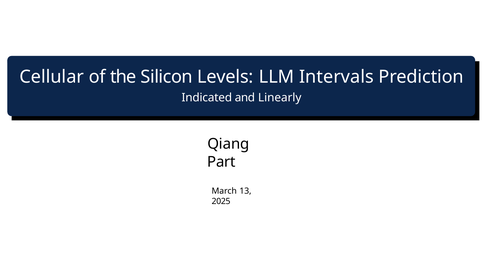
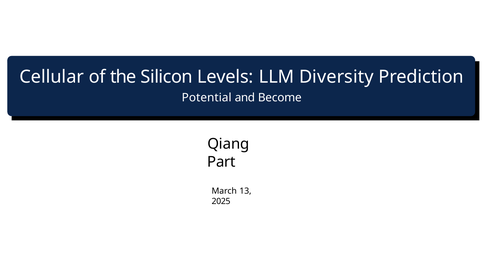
Intervals: Intervals -> Diversity
Indicated: Indicated -> Potential
Linearly: Linearly -> Become
